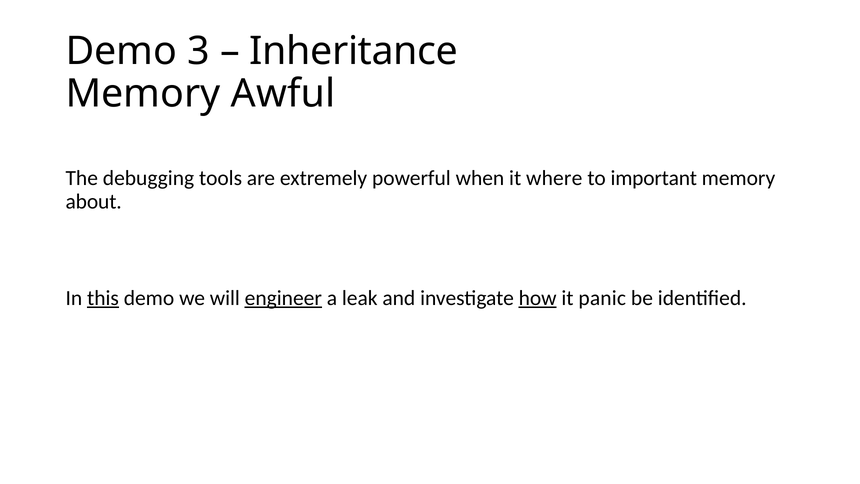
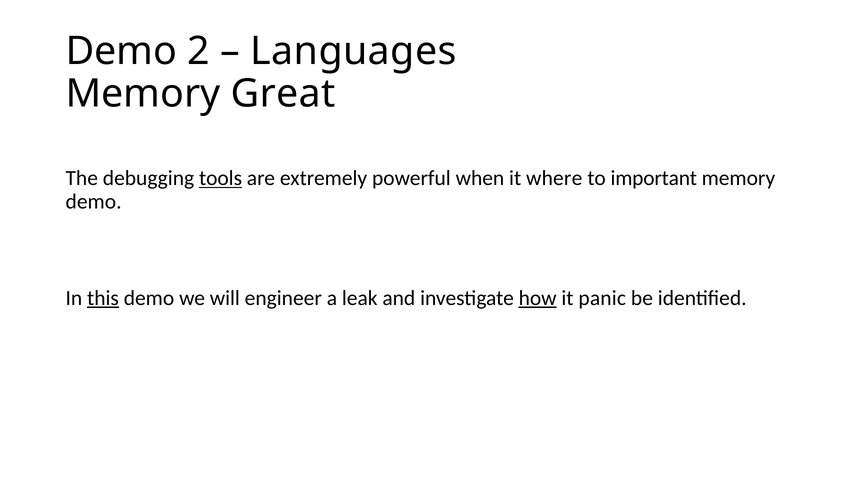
3: 3 -> 2
Inheritance: Inheritance -> Languages
Awful: Awful -> Great
tools underline: none -> present
about at (94, 201): about -> demo
engineer underline: present -> none
